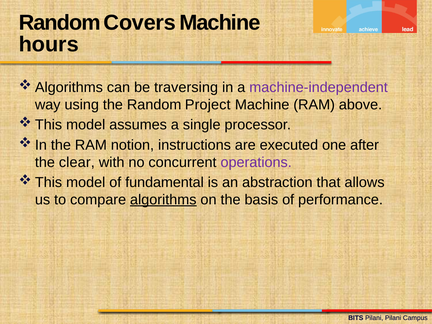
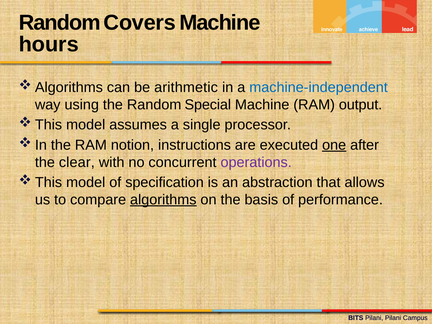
traversing: traversing -> arithmetic
machine-independent colour: purple -> blue
Project: Project -> Special
above: above -> output
one underline: none -> present
fundamental: fundamental -> specification
